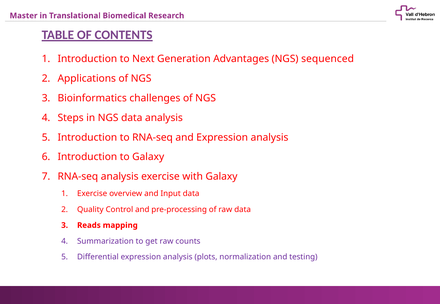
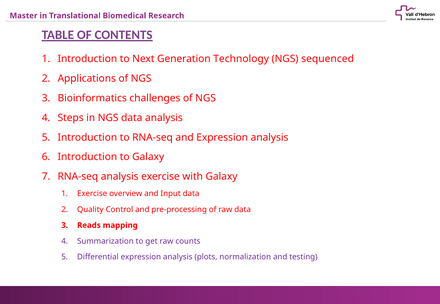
Advantages: Advantages -> Technology
